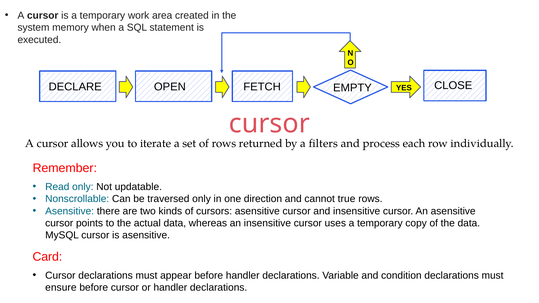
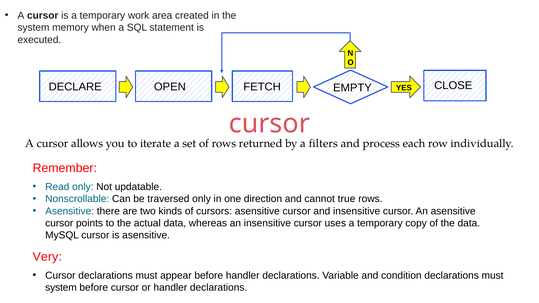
Card: Card -> Very
ensure at (61, 288): ensure -> system
